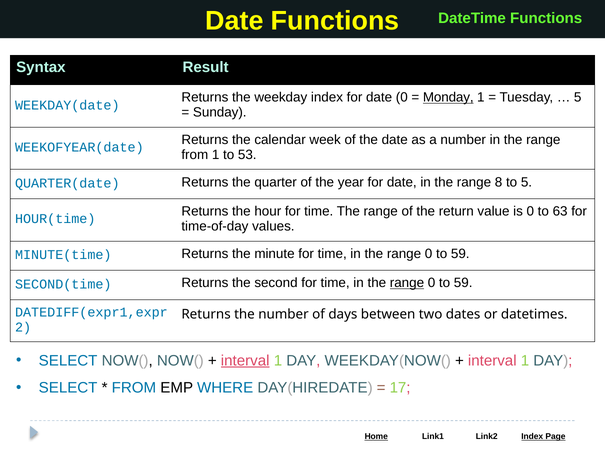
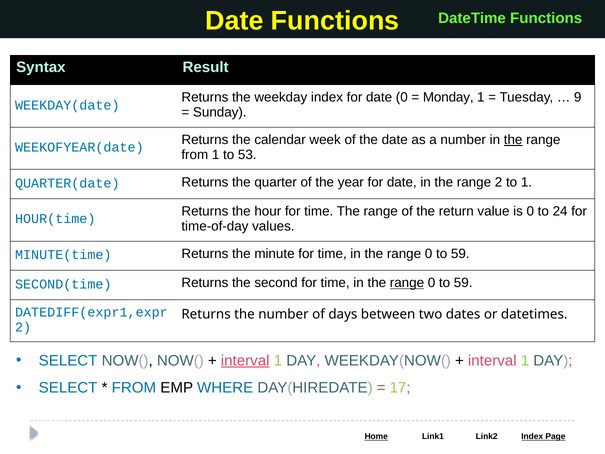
Monday underline: present -> none
5 at (578, 97): 5 -> 9
the at (513, 140) underline: none -> present
range 8: 8 -> 2
to 5: 5 -> 1
63: 63 -> 24
